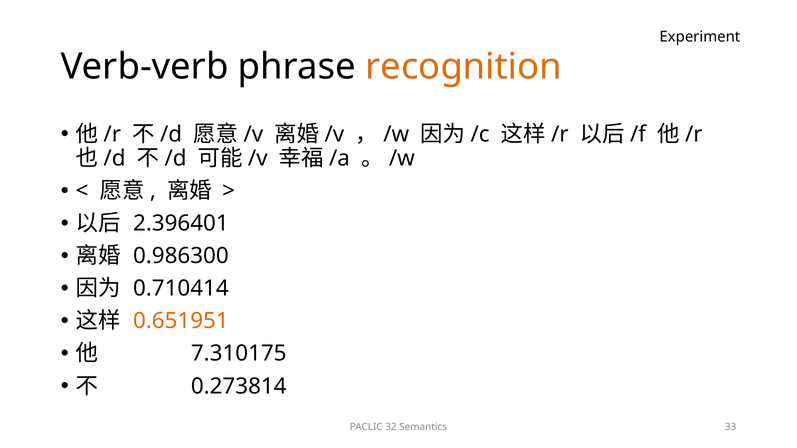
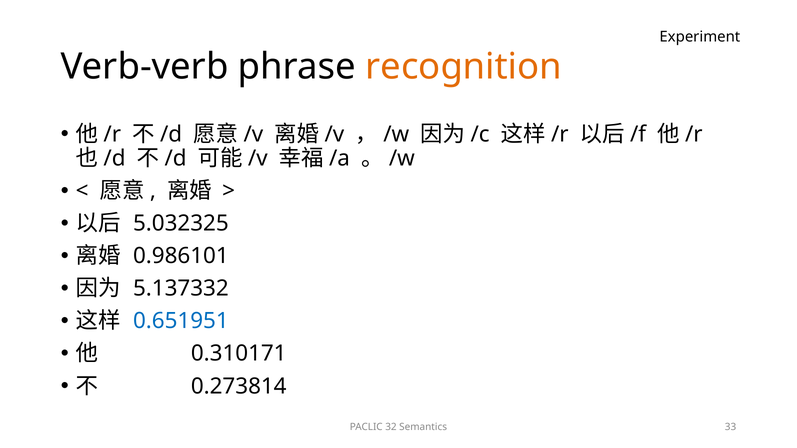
2.396401: 2.396401 -> 5.032325
0.986300: 0.986300 -> 0.986101
0.710414: 0.710414 -> 5.137332
0.651951 colour: orange -> blue
7.310175: 7.310175 -> 0.310171
